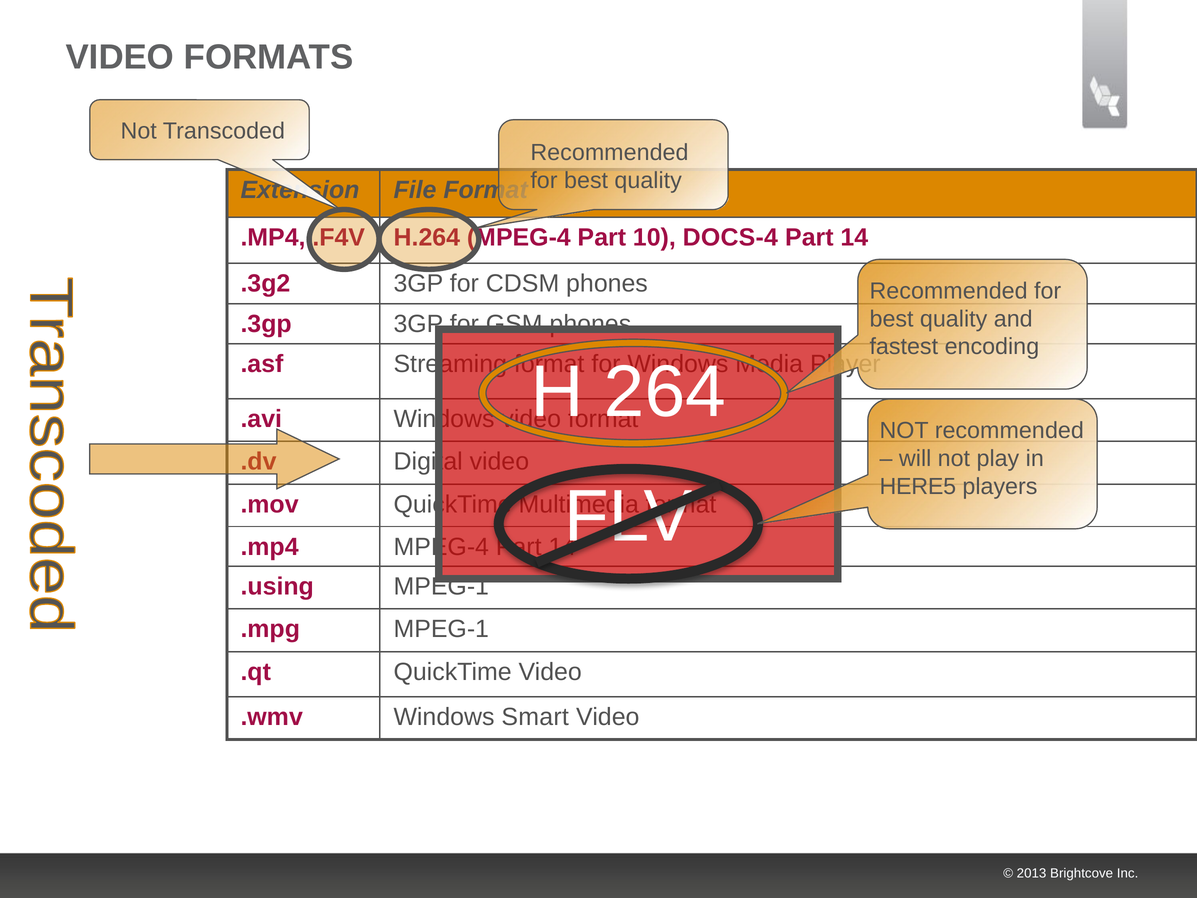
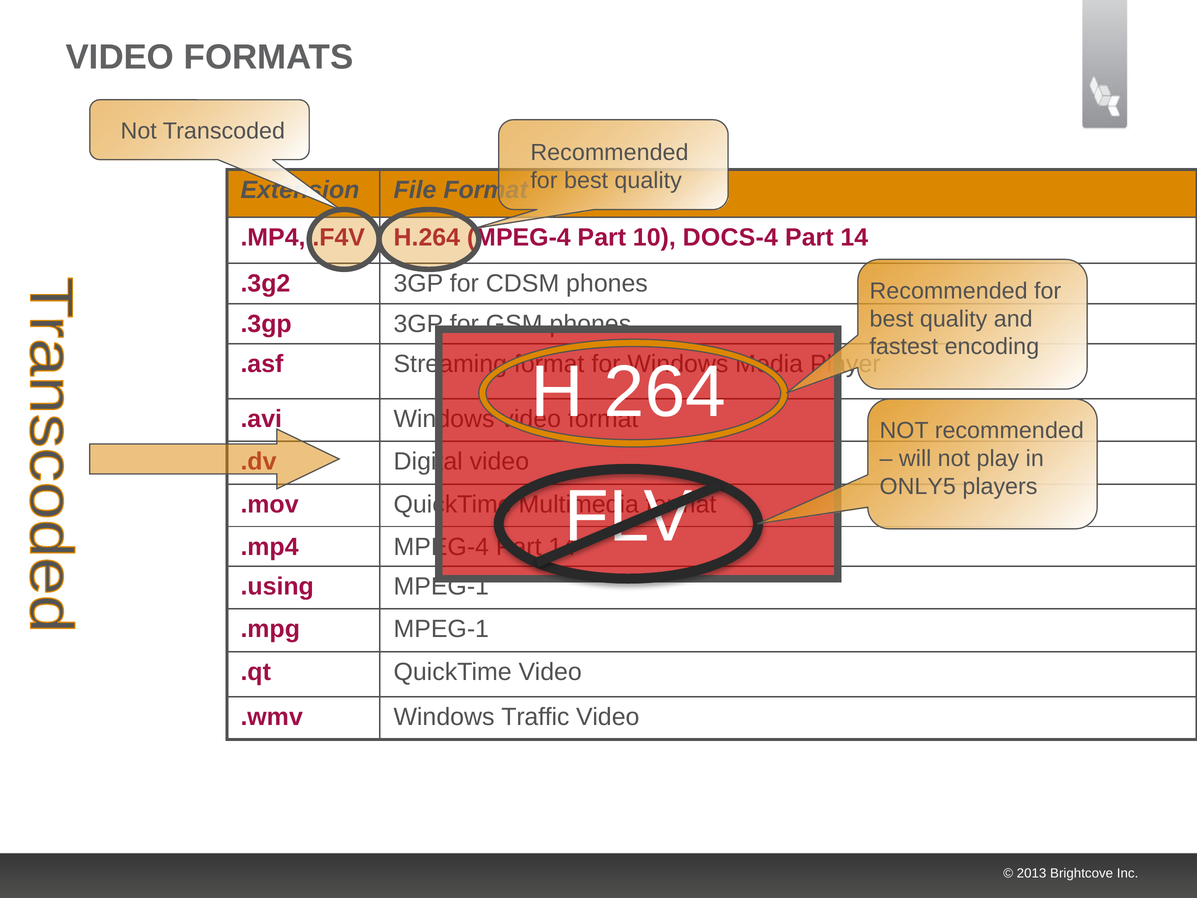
HERE5: HERE5 -> ONLY5
Smart: Smart -> Traffic
